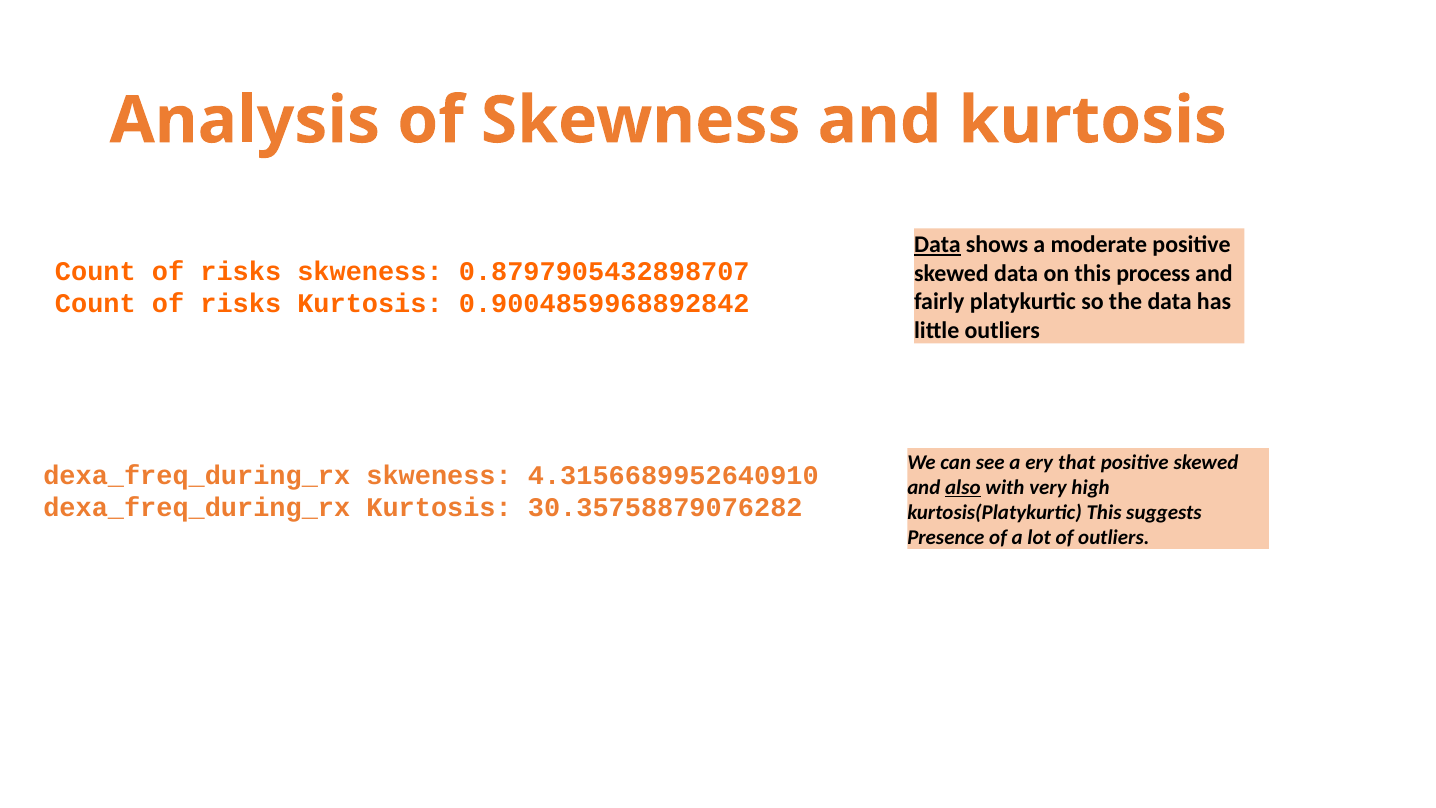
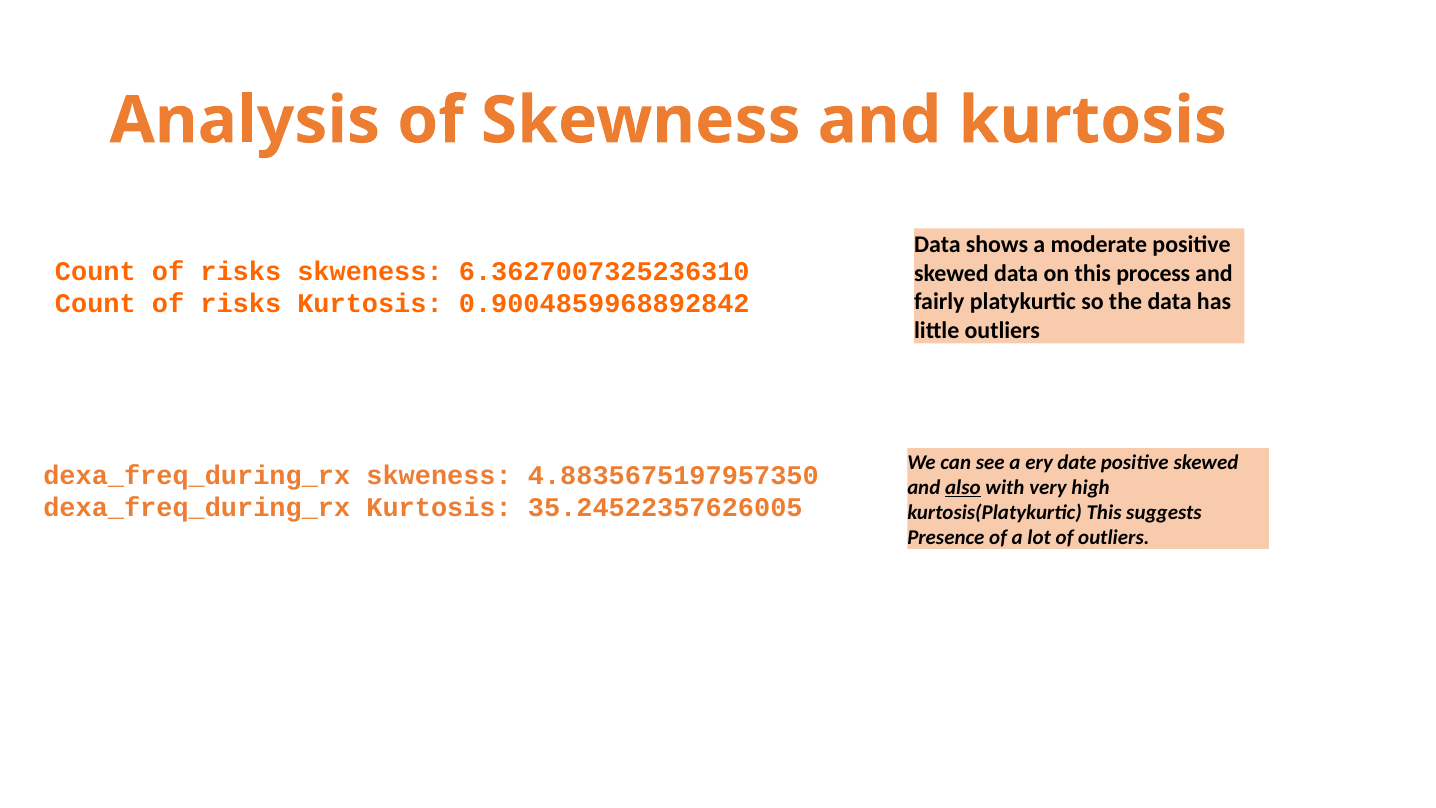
Data at (937, 244) underline: present -> none
0.8797905432898707: 0.8797905432898707 -> 6.3627007325236310
that: that -> date
4.3156689952640910: 4.3156689952640910 -> 4.8835675197957350
30.35758879076282: 30.35758879076282 -> 35.24522357626005
